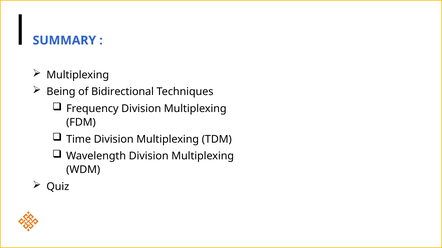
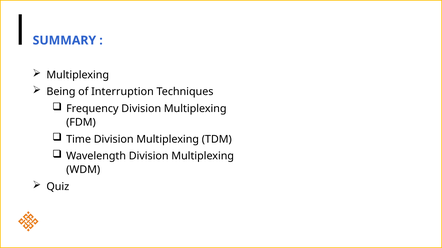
Bidirectional: Bidirectional -> Interruption
